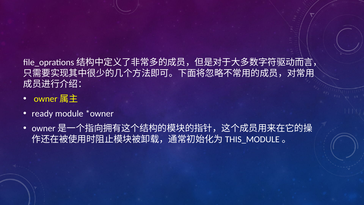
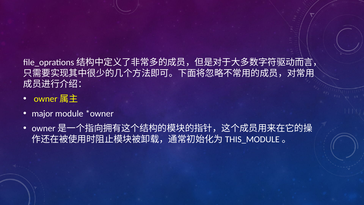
ready: ready -> major
